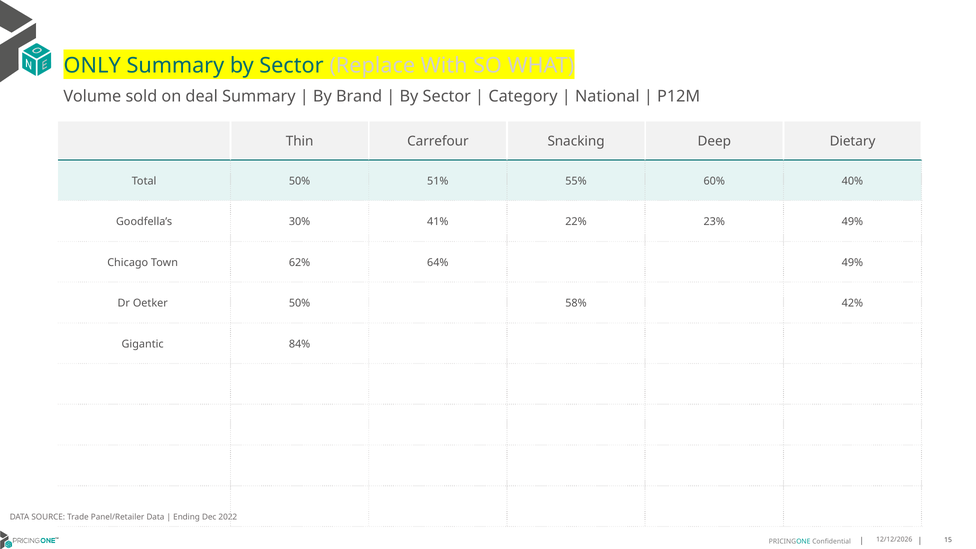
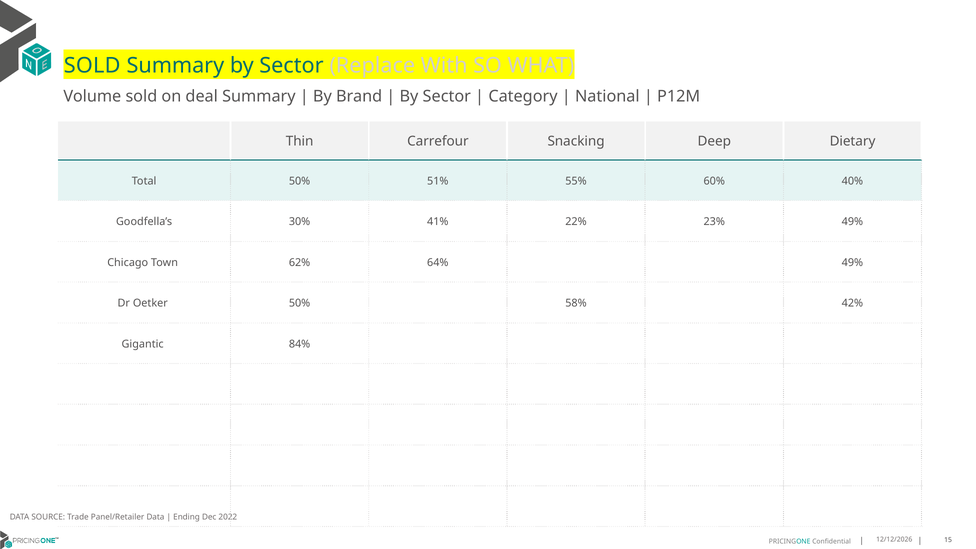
ONLY at (92, 66): ONLY -> SOLD
